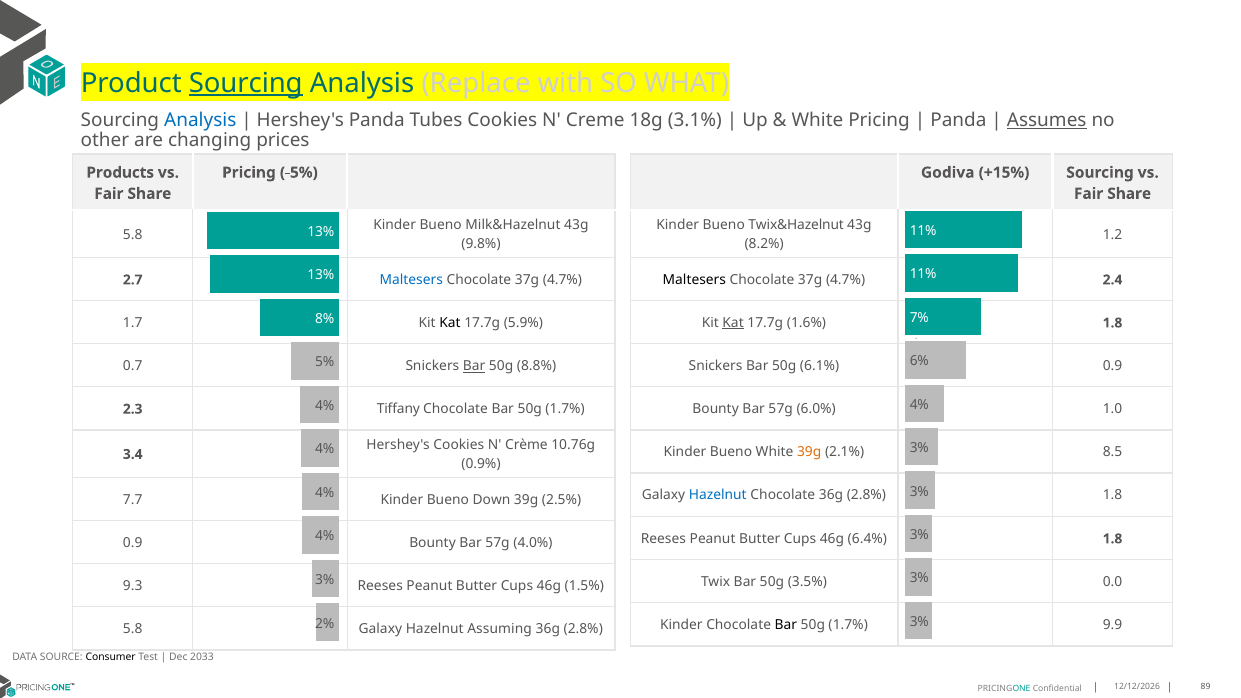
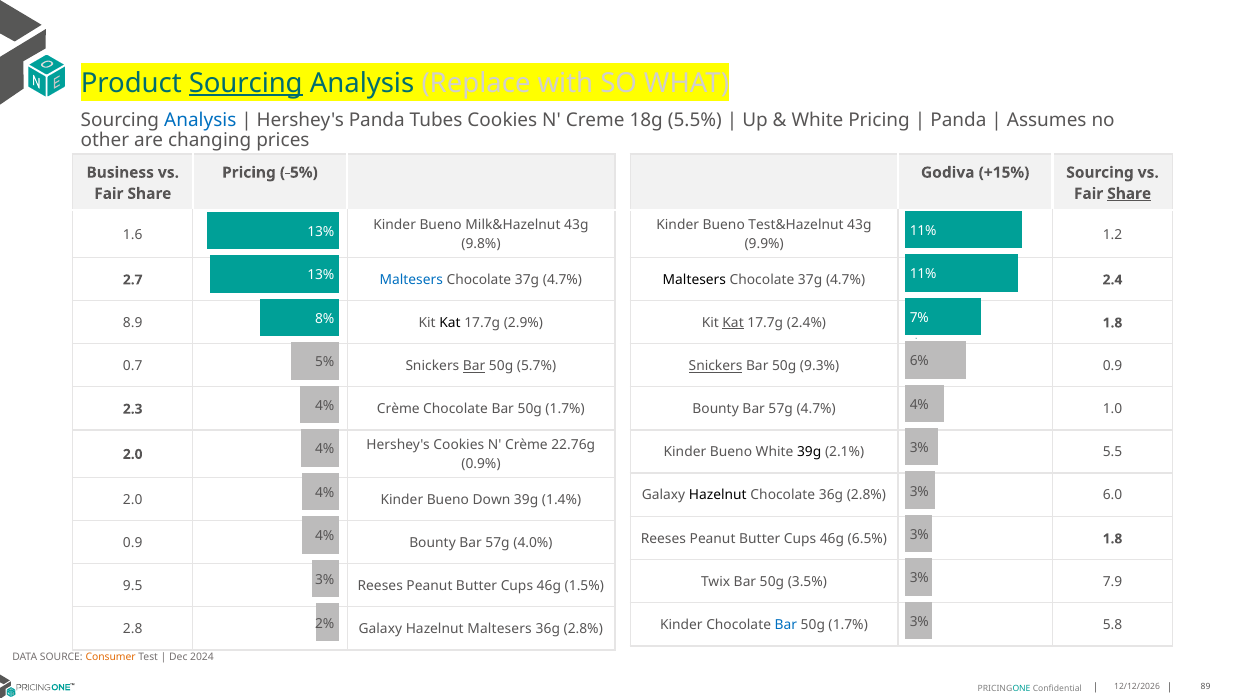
3.1%: 3.1% -> 5.5%
Assumes underline: present -> none
Products: Products -> Business
Share at (1129, 194) underline: none -> present
Twix&Hazelnut: Twix&Hazelnut -> Test&Hazelnut
5.8 at (133, 235): 5.8 -> 1.6
8.2%: 8.2% -> 9.9%
1.7: 1.7 -> 8.9
5.9%: 5.9% -> 2.9%
1.6%: 1.6% -> 2.4%
8.8%: 8.8% -> 5.7%
Snickers at (716, 366) underline: none -> present
6.1%: 6.1% -> 9.3%
57g 6.0%: 6.0% -> 4.7%
2.3 Tiffany: Tiffany -> Crème
10.76g: 10.76g -> 22.76g
39g at (809, 452) colour: orange -> black
8.5: 8.5 -> 5.5
3.4 at (133, 454): 3.4 -> 2.0
Hazelnut at (718, 495) colour: blue -> black
2.8% 1.8: 1.8 -> 6.0
7.7 at (133, 500): 7.7 -> 2.0
2.5%: 2.5% -> 1.4%
6.4%: 6.4% -> 6.5%
0.0: 0.0 -> 7.9
9.3: 9.3 -> 9.5
Bar at (786, 625) colour: black -> blue
9.9: 9.9 -> 5.8
5.8 at (133, 629): 5.8 -> 2.8
Hazelnut Assuming: Assuming -> Maltesers
Consumer colour: black -> orange
2033: 2033 -> 2024
